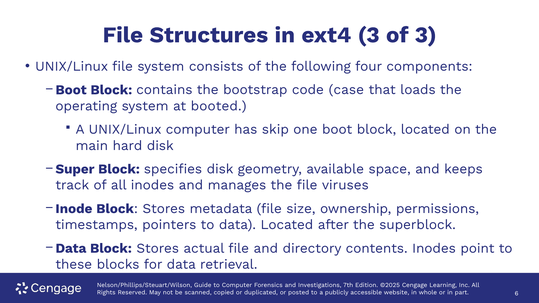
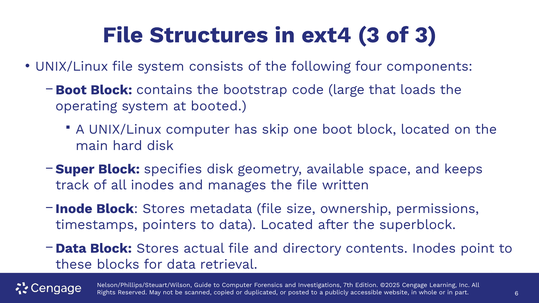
case: case -> large
viruses: viruses -> written
